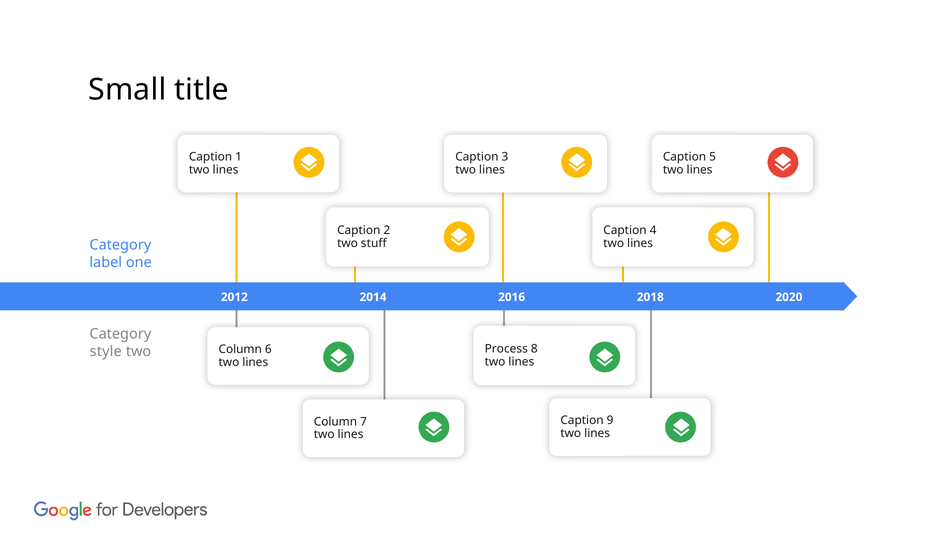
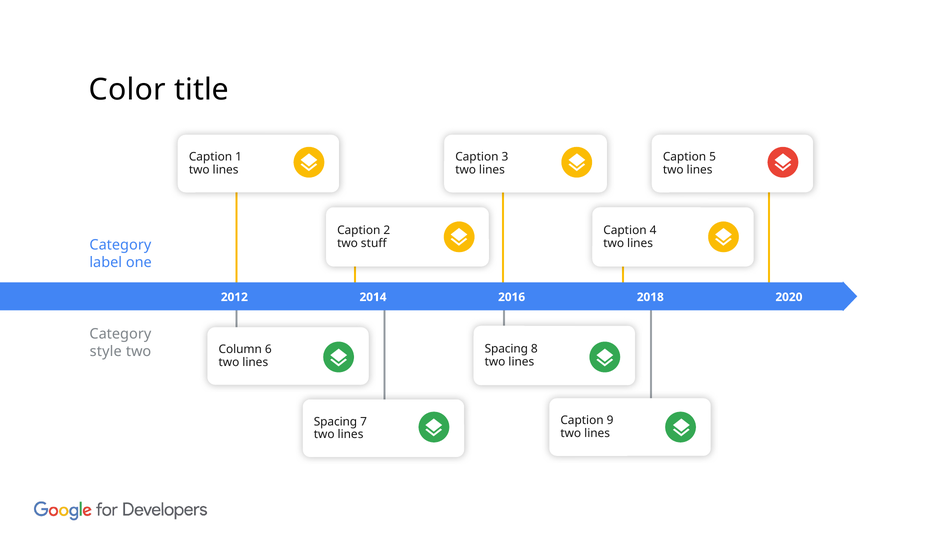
Small: Small -> Color
Process at (506, 349): Process -> Spacing
Column at (335, 422): Column -> Spacing
